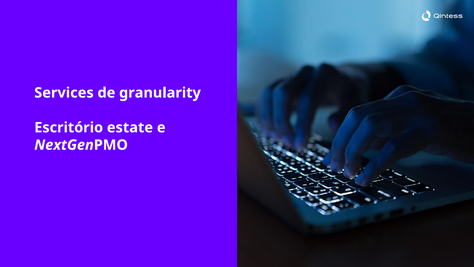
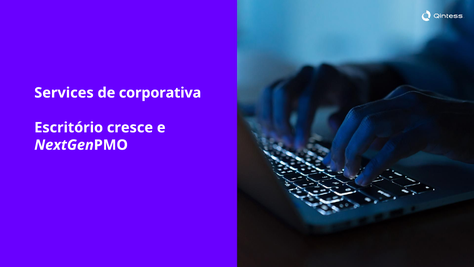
granularity: granularity -> corporativa
estate: estate -> cresce
